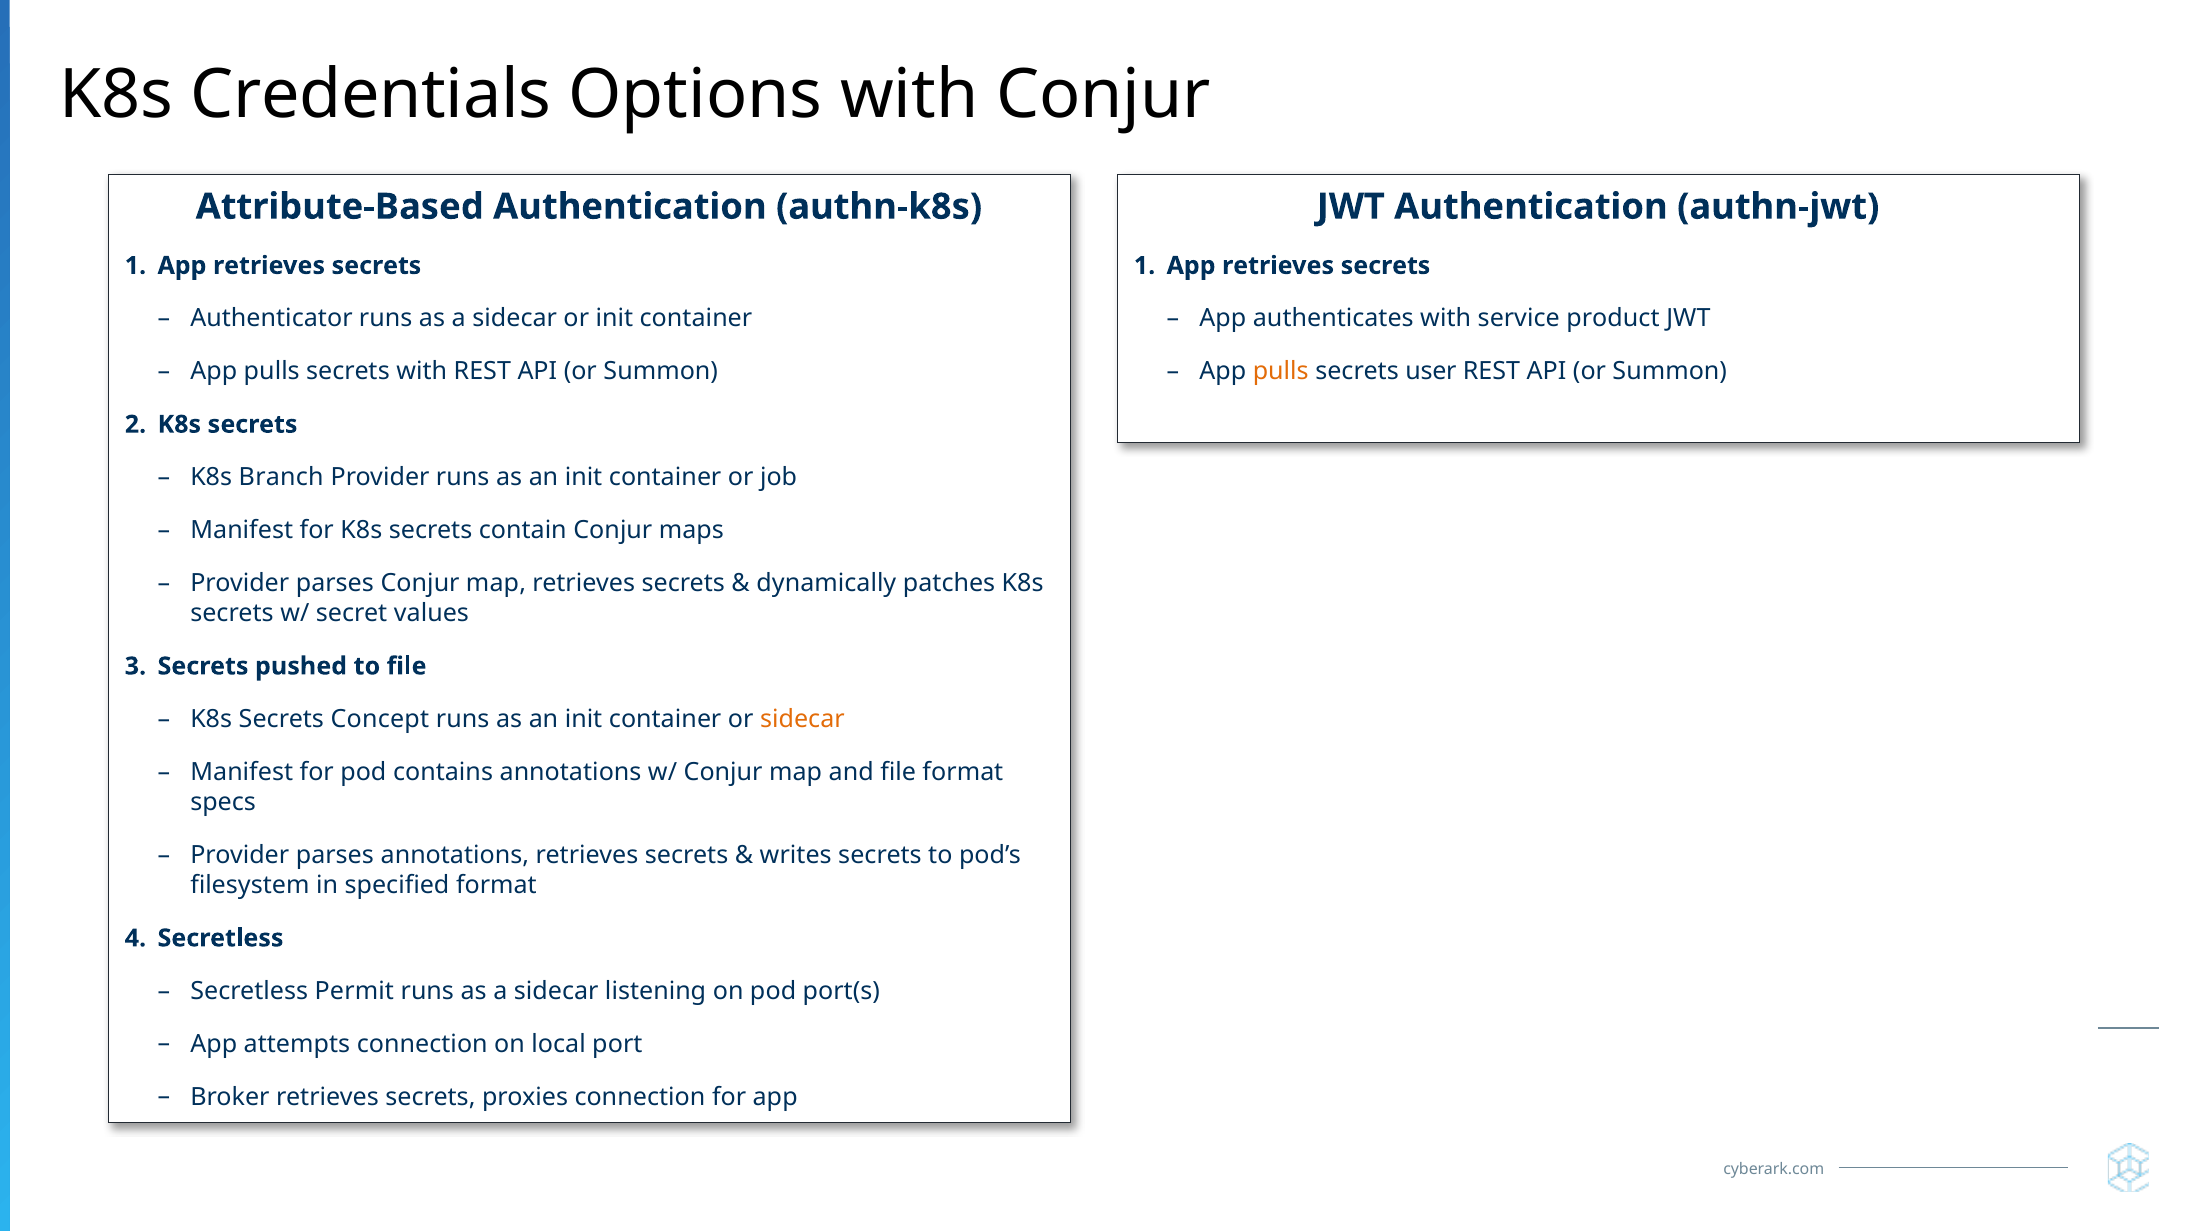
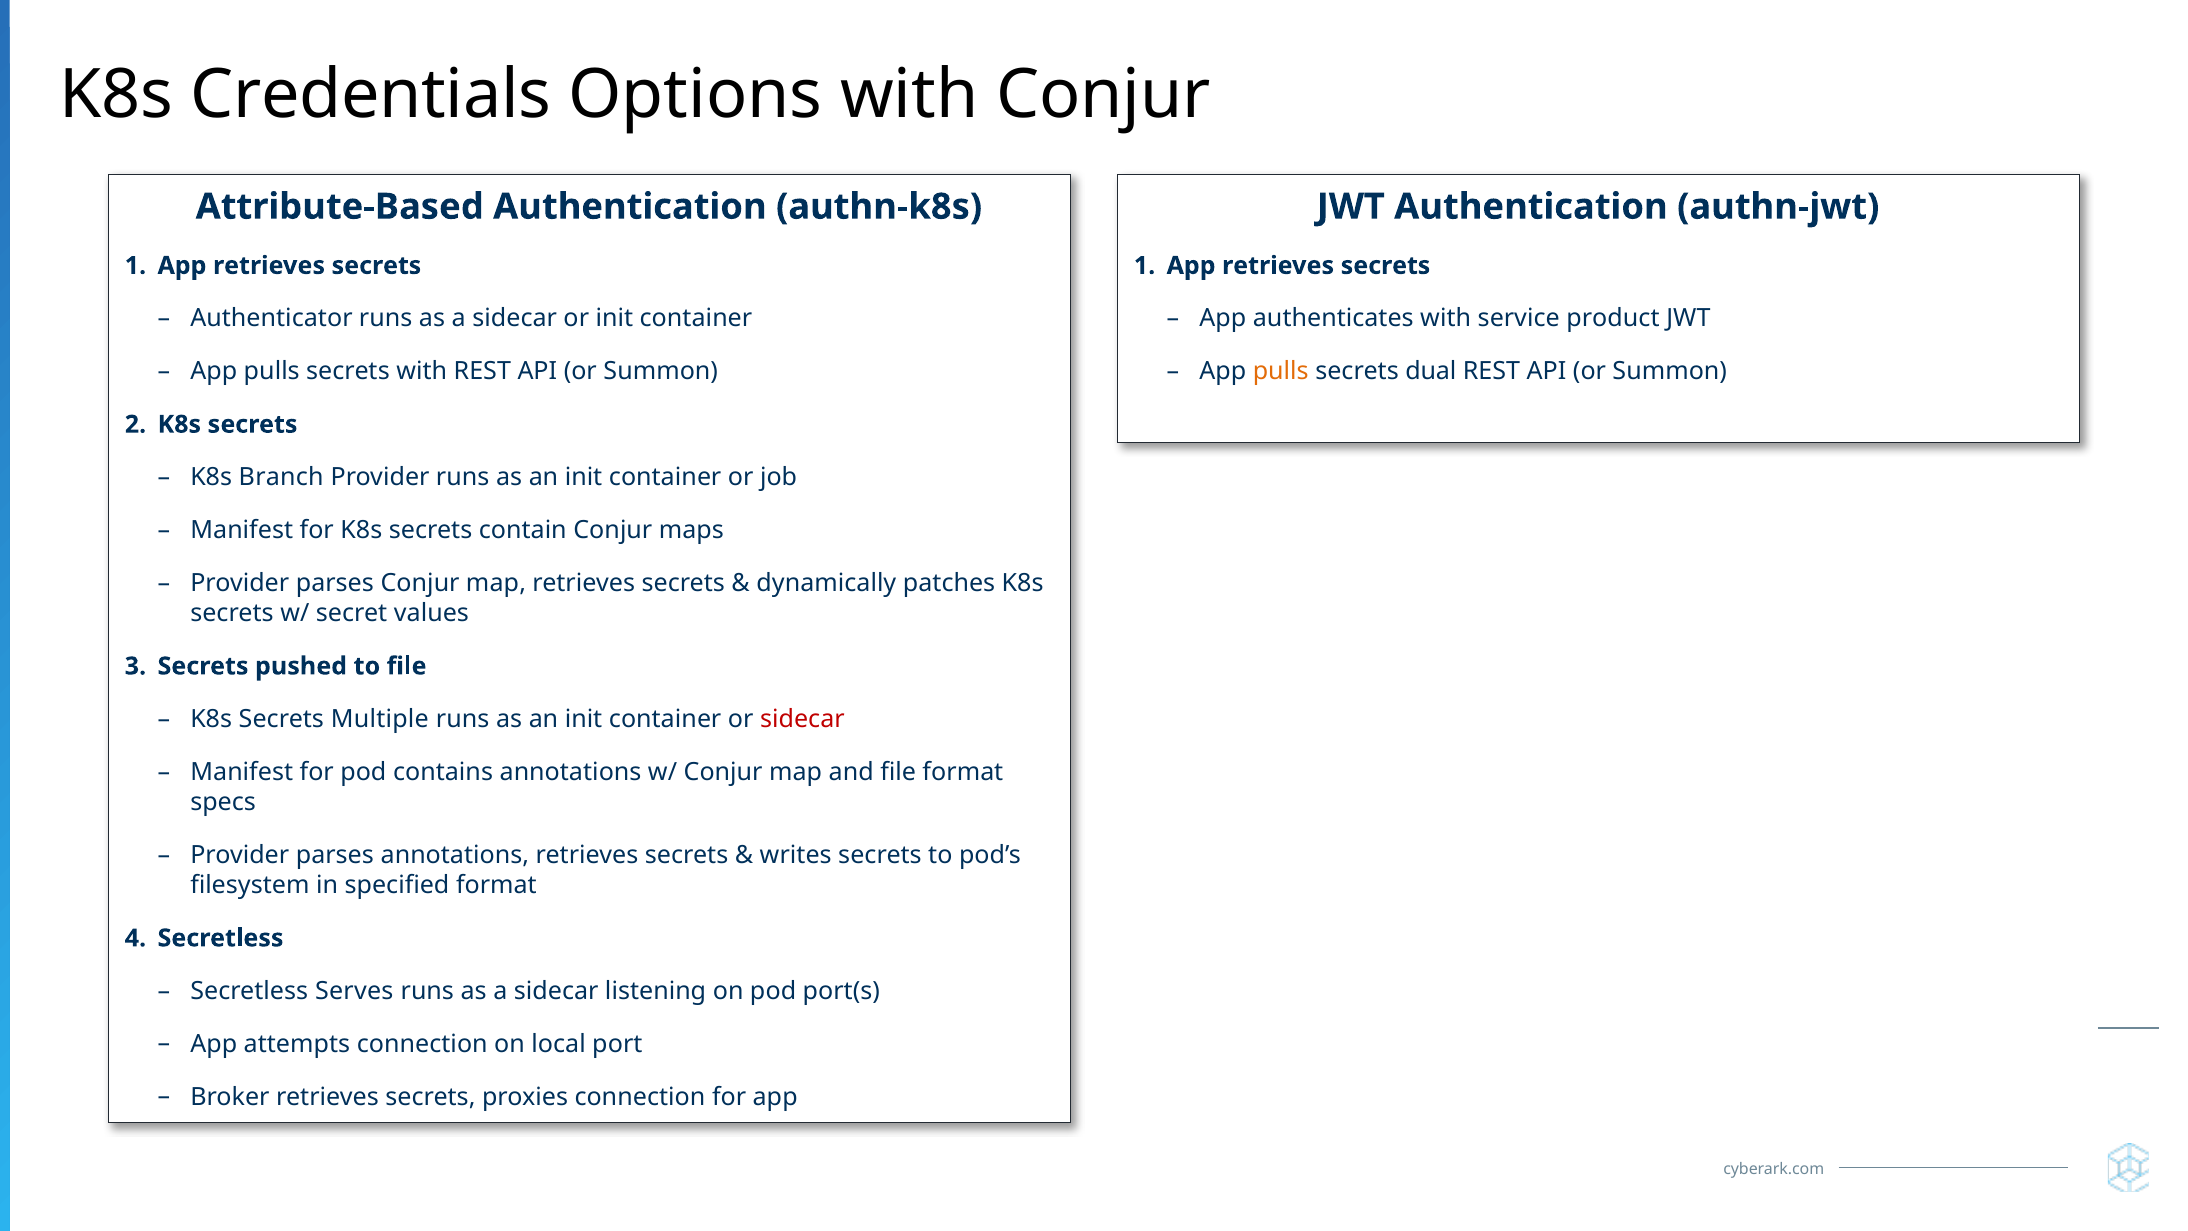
user: user -> dual
Concept: Concept -> Multiple
sidecar at (802, 719) colour: orange -> red
Permit: Permit -> Serves
